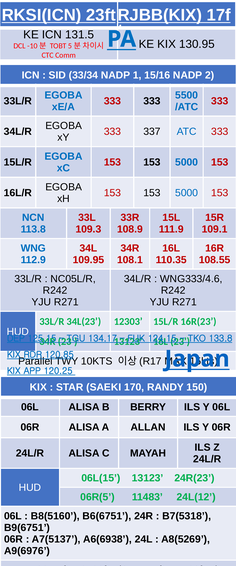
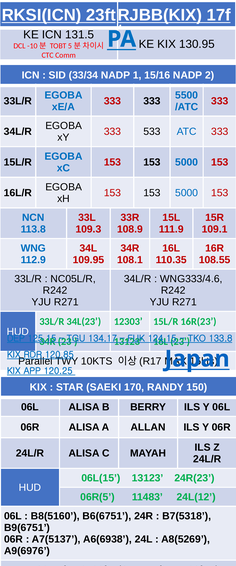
337: 337 -> 533
